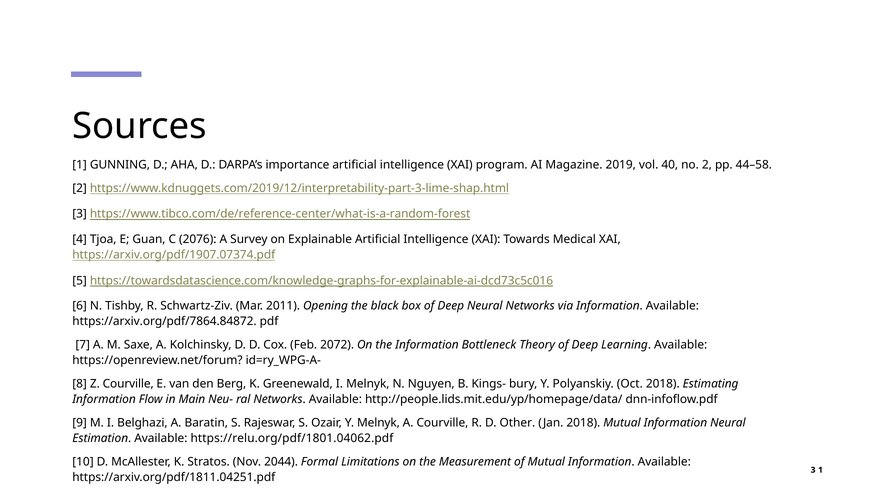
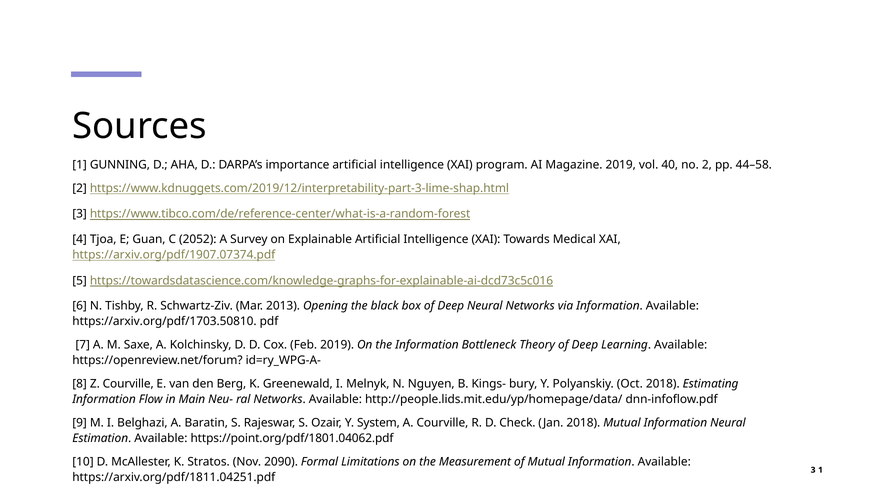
2076: 2076 -> 2052
2011: 2011 -> 2013
https://arxiv.org/pdf/7864.84872: https://arxiv.org/pdf/7864.84872 -> https://arxiv.org/pdf/1703.50810
Feb 2072: 2072 -> 2019
Y Melnyk: Melnyk -> System
Other: Other -> Check
https://relu.org/pdf/1801.04062.pdf: https://relu.org/pdf/1801.04062.pdf -> https://point.org/pdf/1801.04062.pdf
2044: 2044 -> 2090
